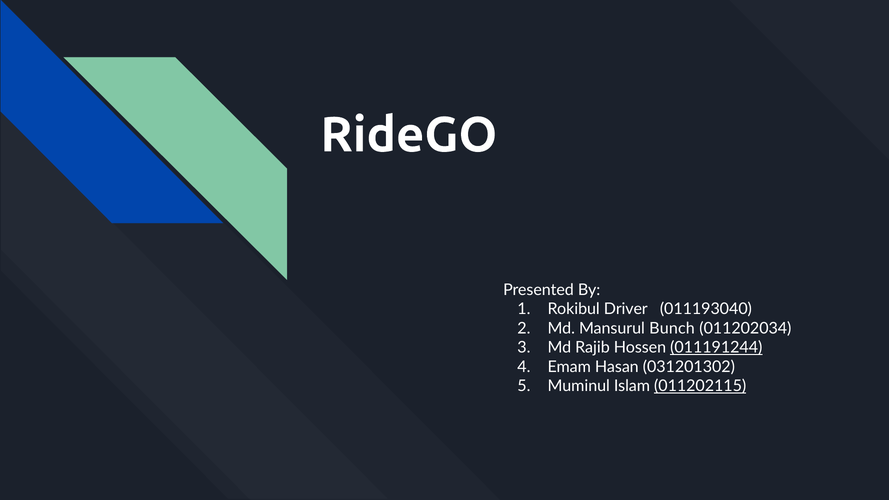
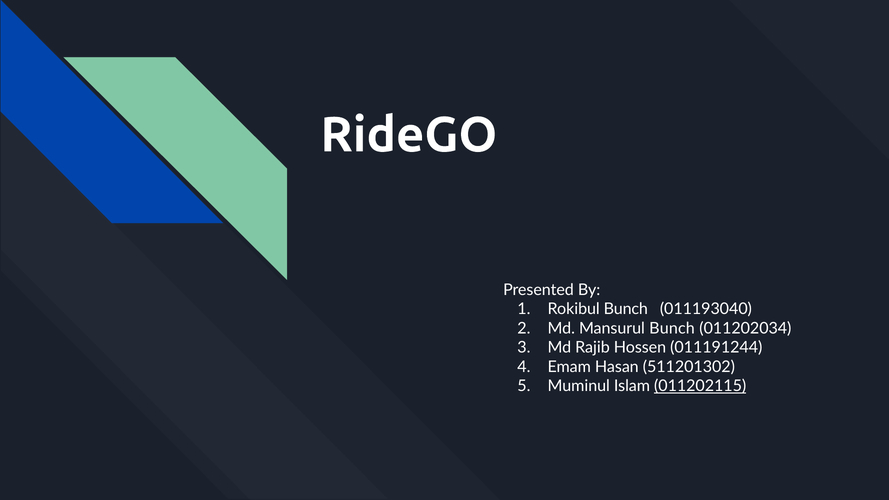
Rokibul Driver: Driver -> Bunch
011191244 underline: present -> none
031201302: 031201302 -> 511201302
